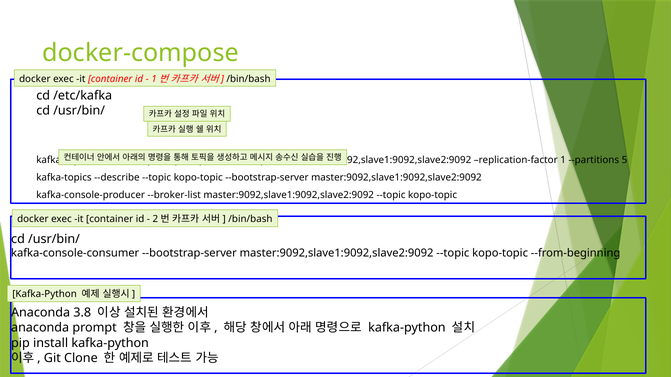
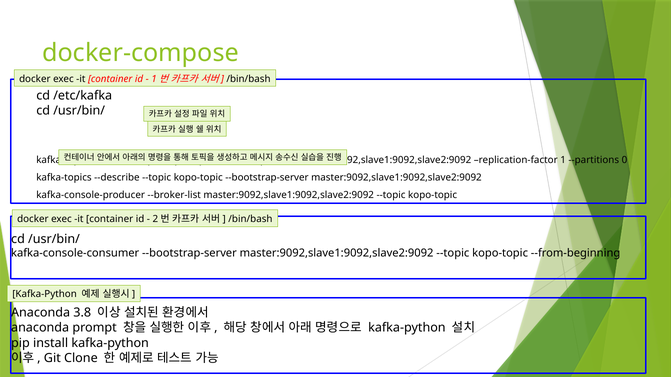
5: 5 -> 0
